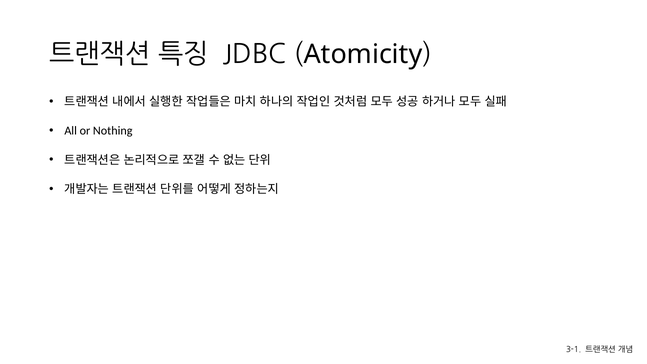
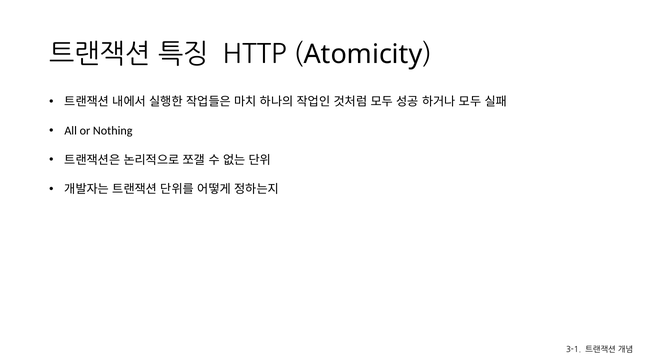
JDBC: JDBC -> HTTP
